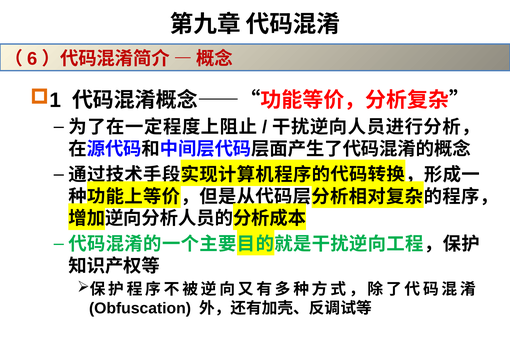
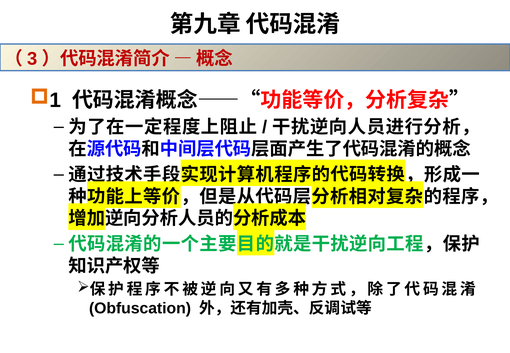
6: 6 -> 3
